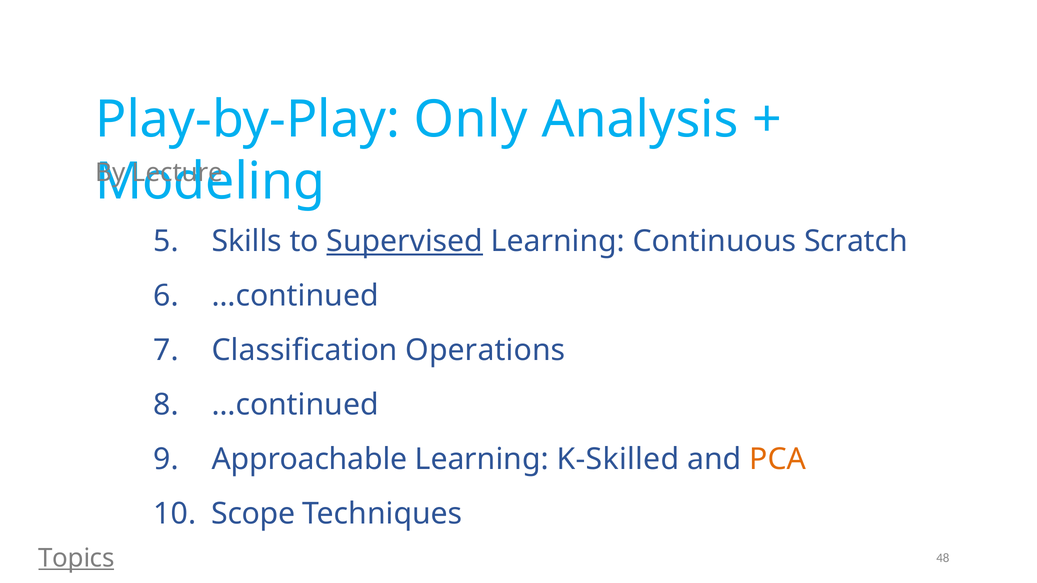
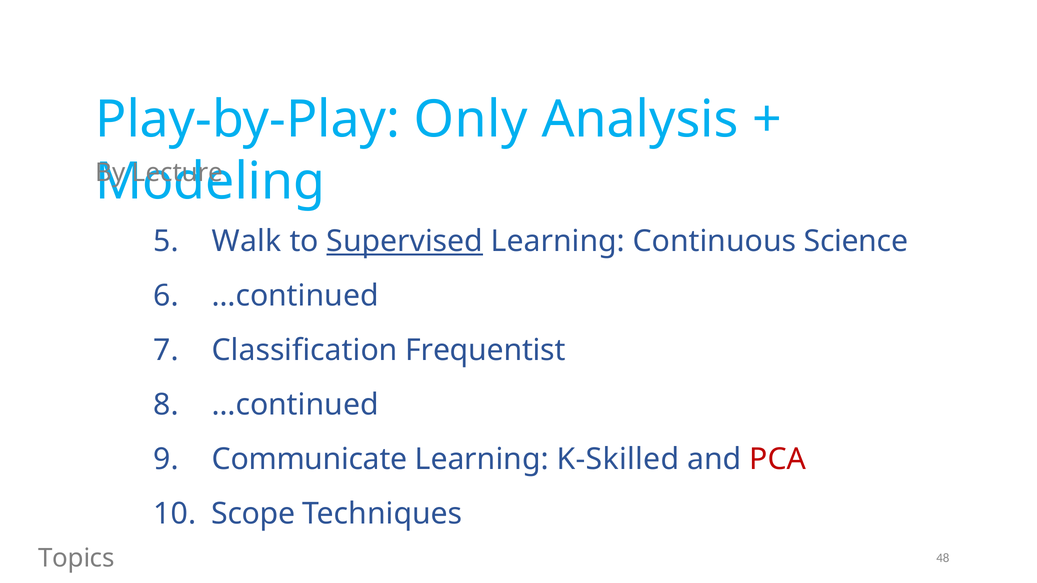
Skills: Skills -> Walk
Scratch: Scratch -> Science
Operations: Operations -> Frequentist
Approachable: Approachable -> Communicate
PCA colour: orange -> red
Topics underline: present -> none
